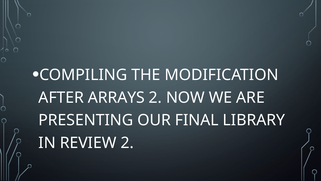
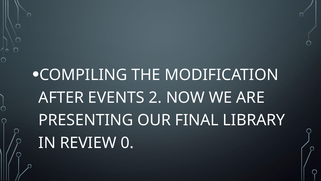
ARRAYS: ARRAYS -> EVENTS
REVIEW 2: 2 -> 0
